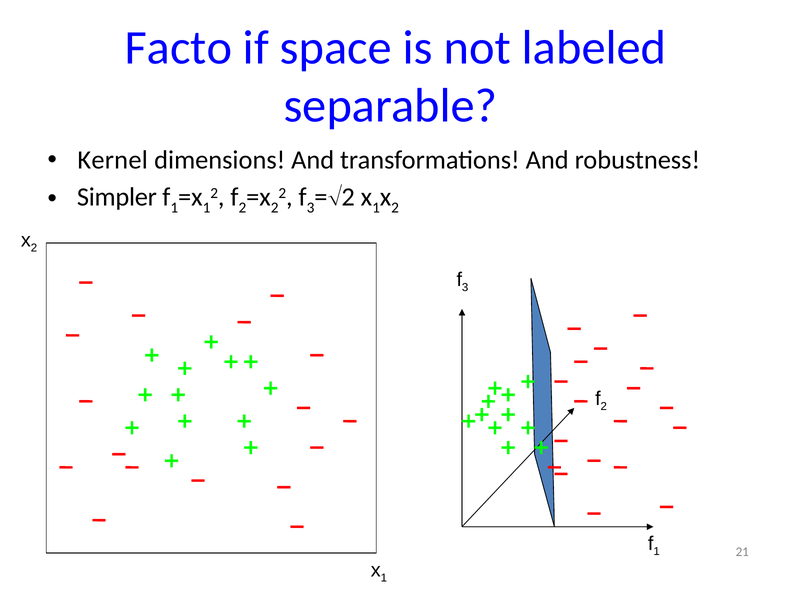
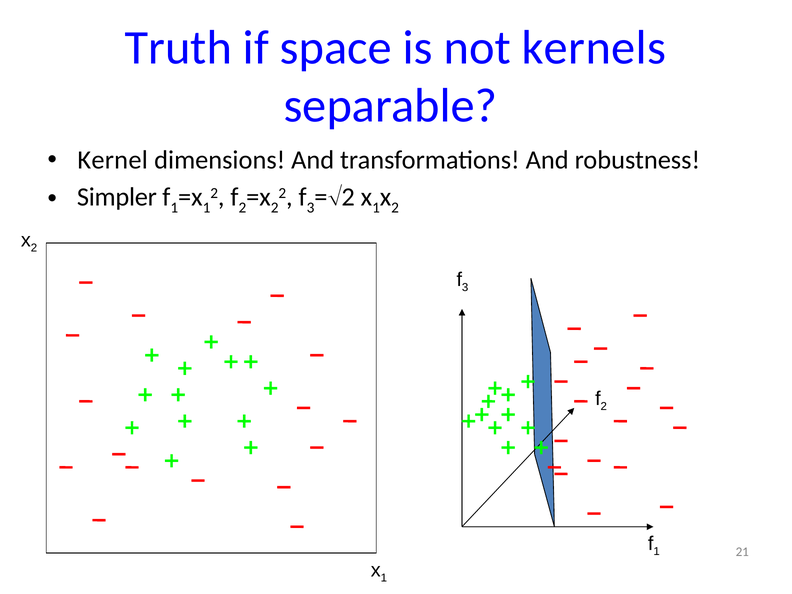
Facto: Facto -> Truth
labeled: labeled -> kernels
